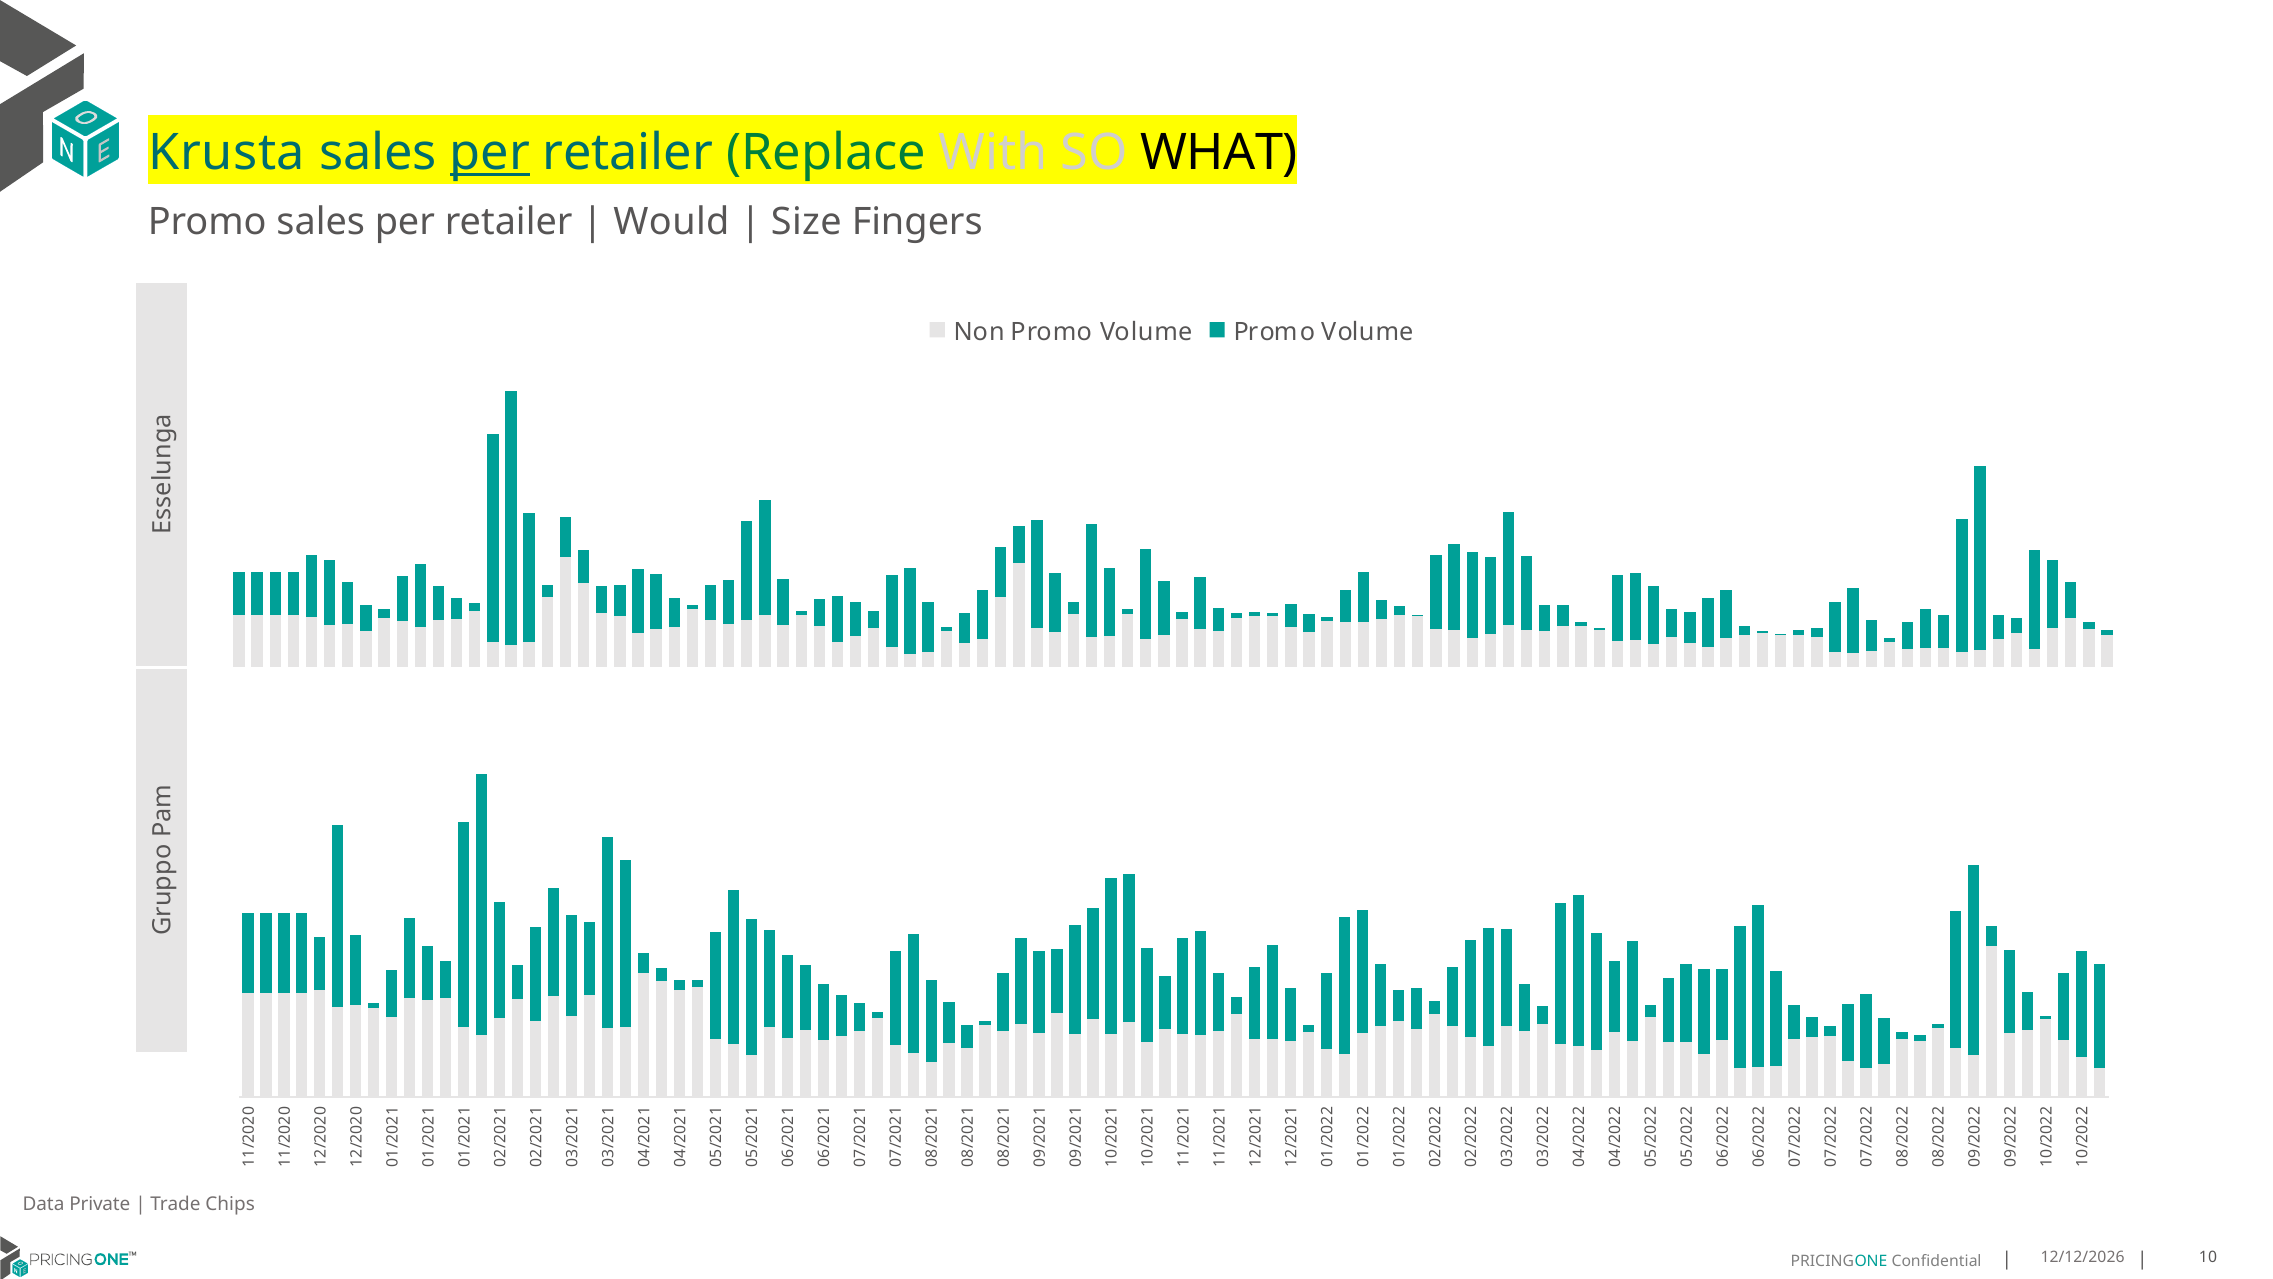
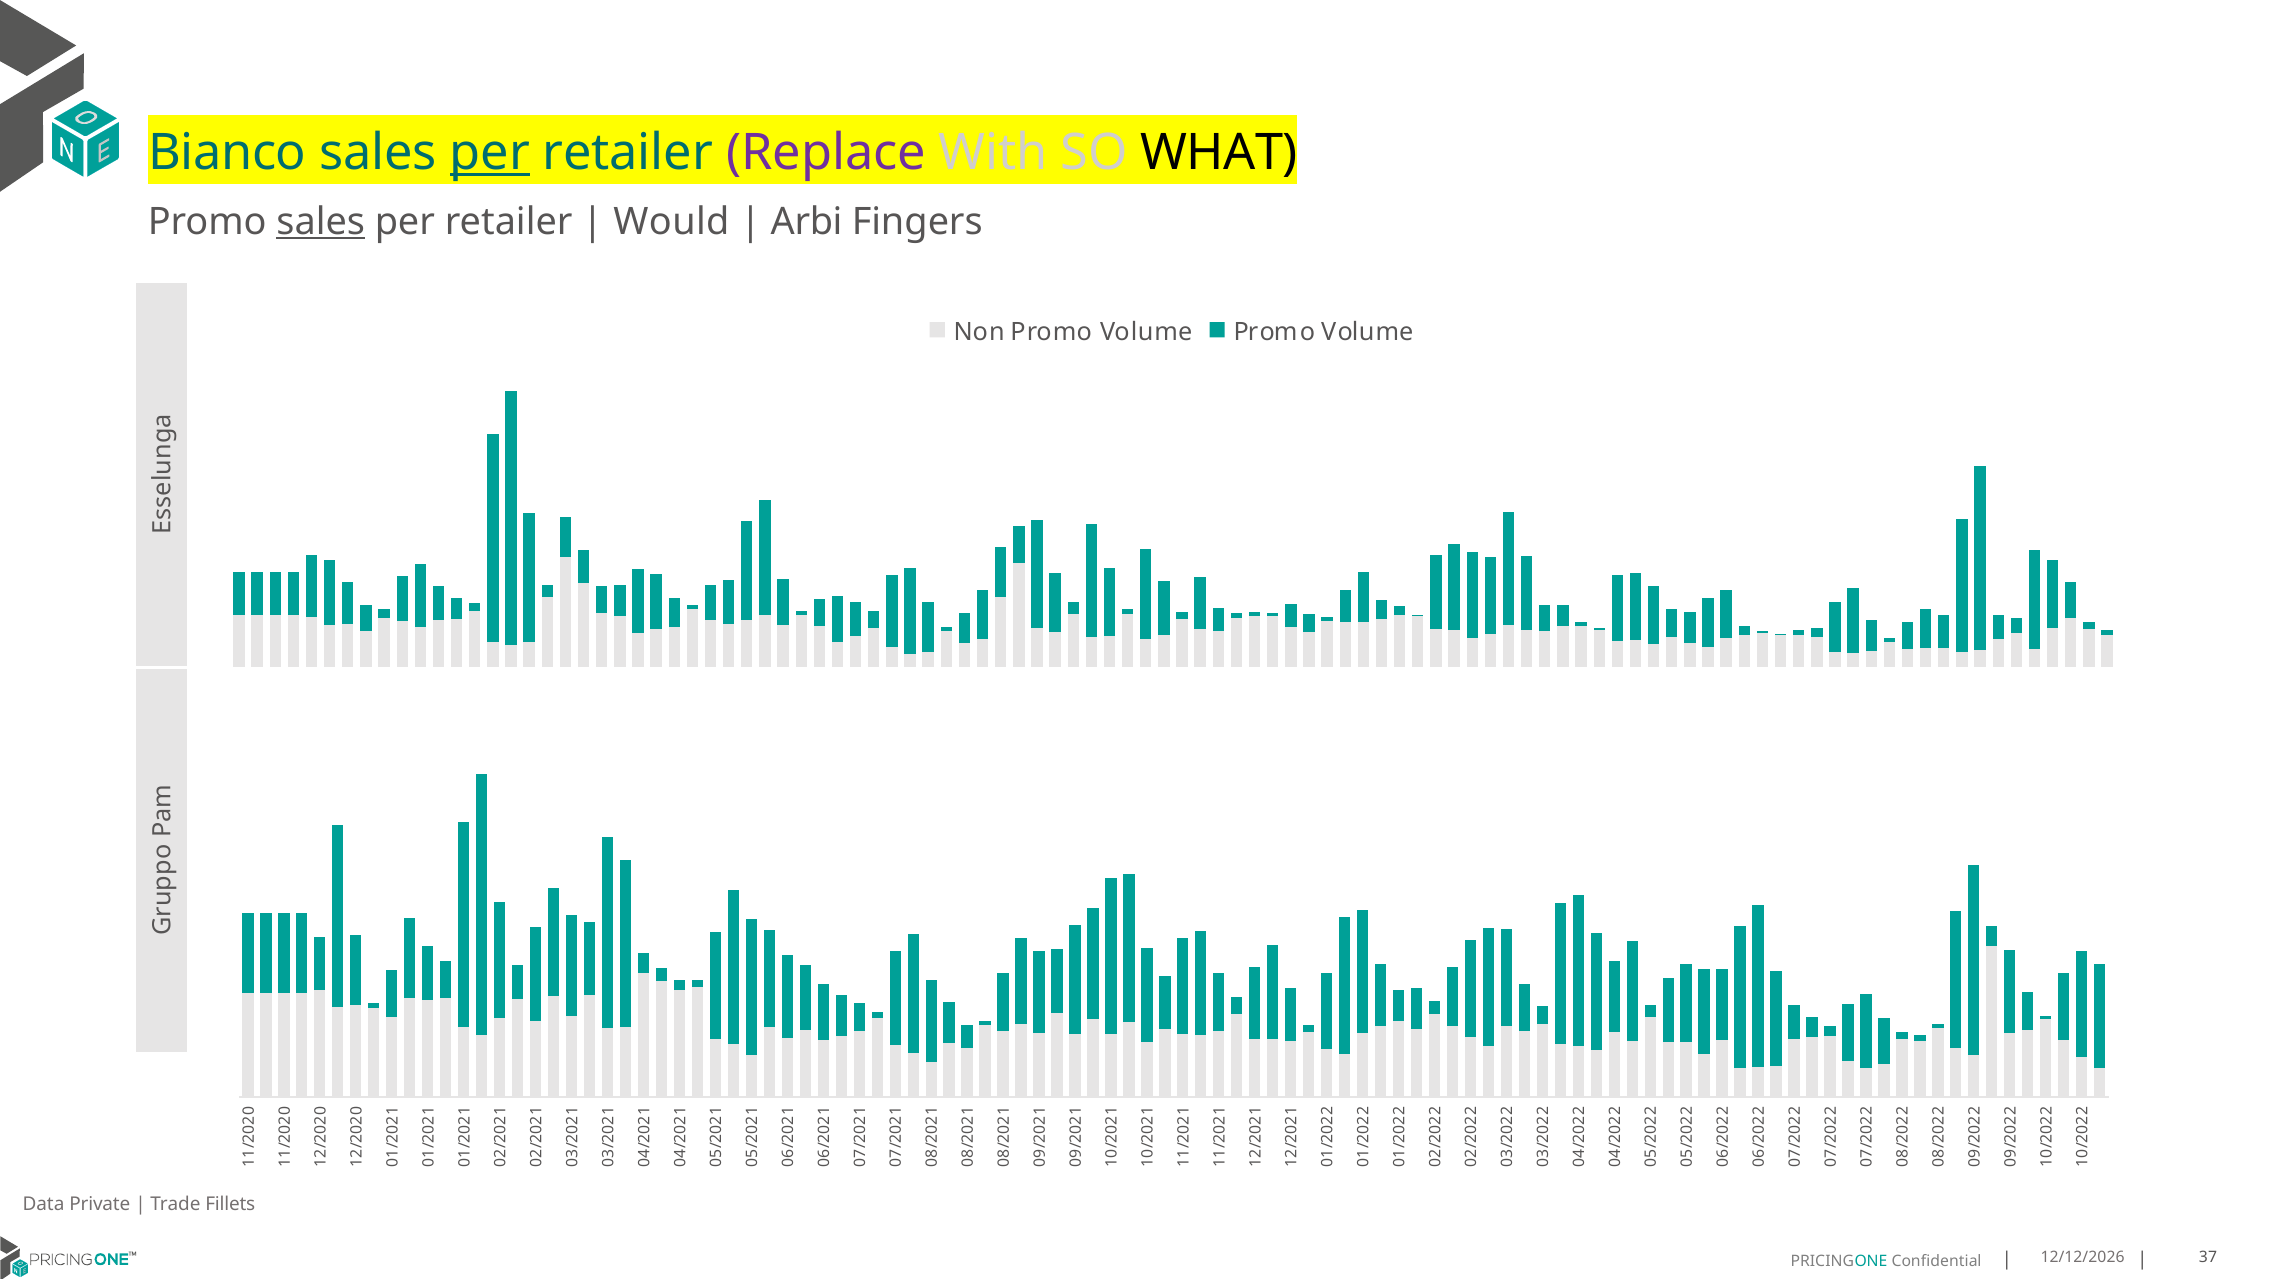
Krusta: Krusta -> Bianco
Replace colour: green -> purple
sales at (321, 222) underline: none -> present
Size: Size -> Arbi
Chips: Chips -> Fillets
10: 10 -> 37
